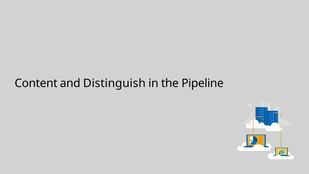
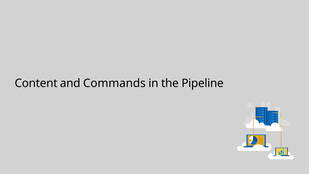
Distinguish: Distinguish -> Commands
